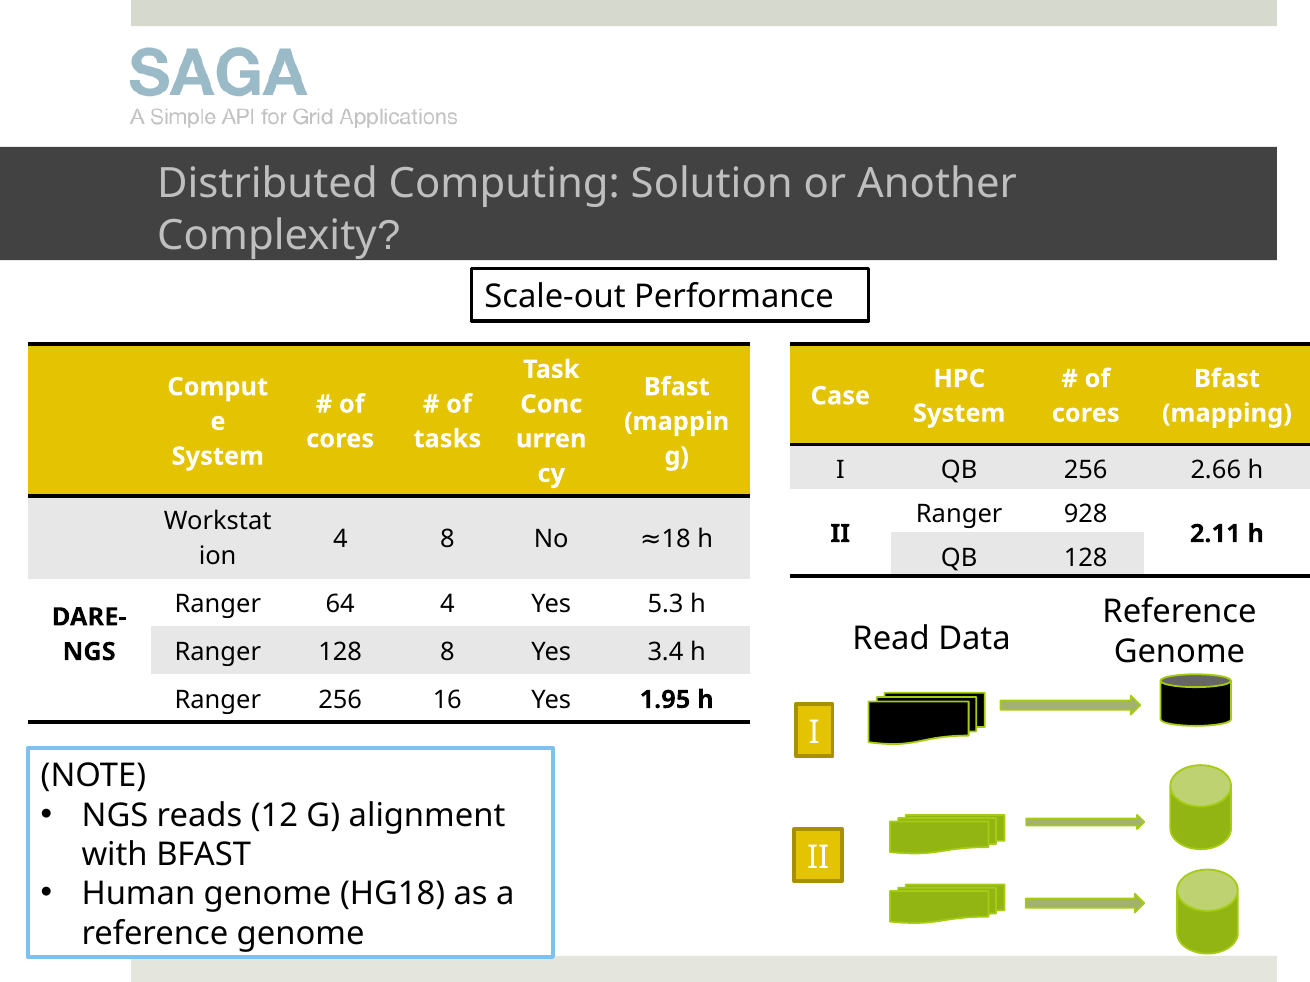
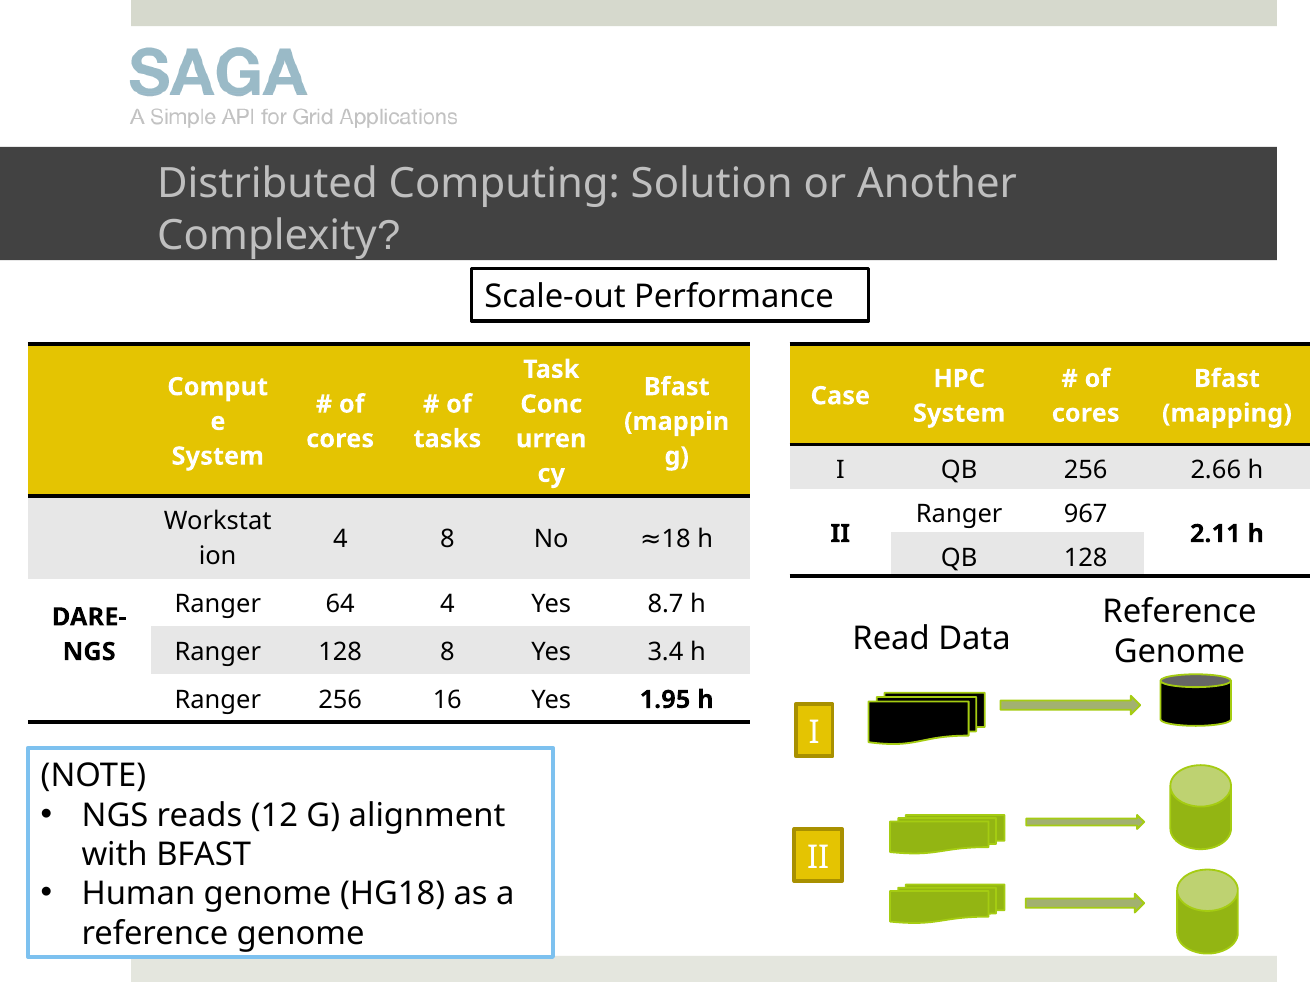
928: 928 -> 967
5.3: 5.3 -> 8.7
